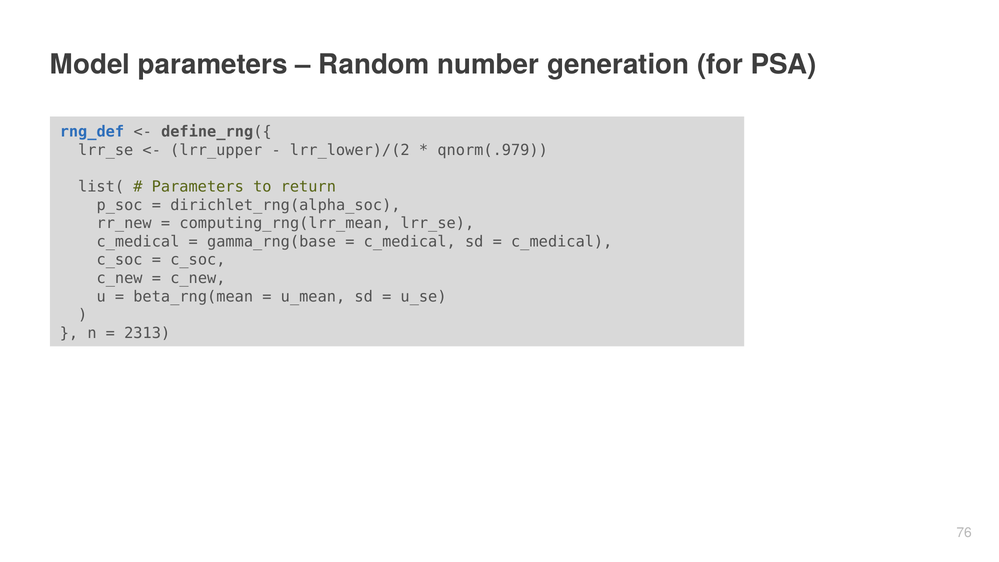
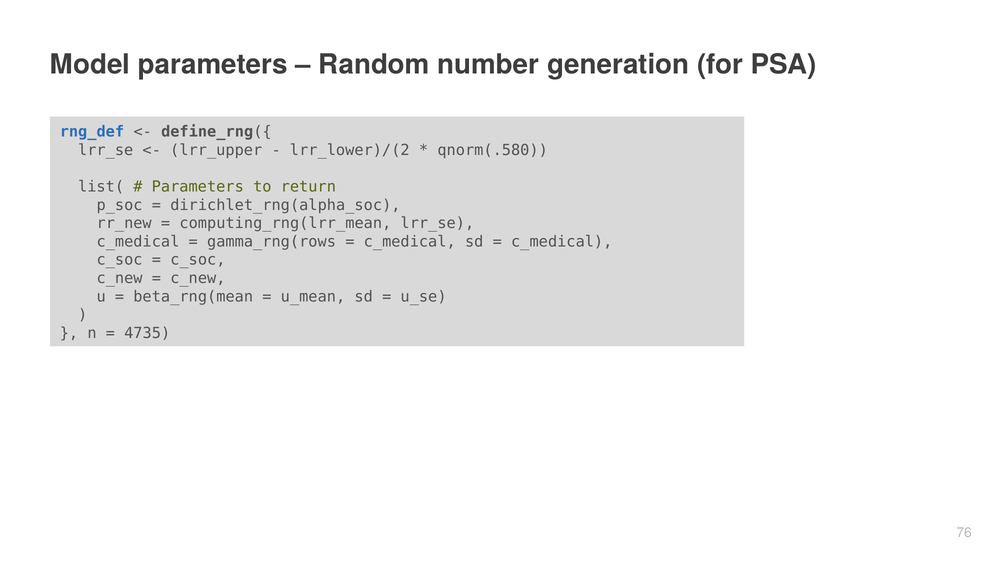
qnorm(.979: qnorm(.979 -> qnorm(.580
gamma_rng(base: gamma_rng(base -> gamma_rng(rows
2313: 2313 -> 4735
